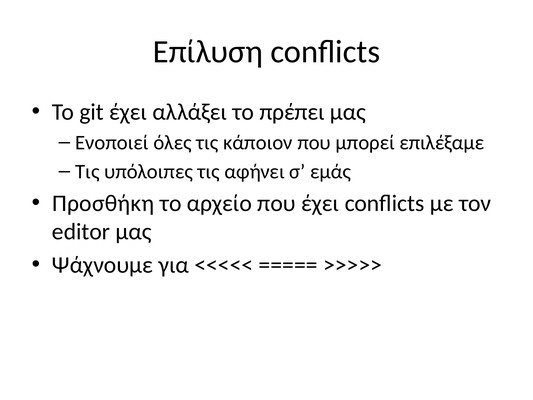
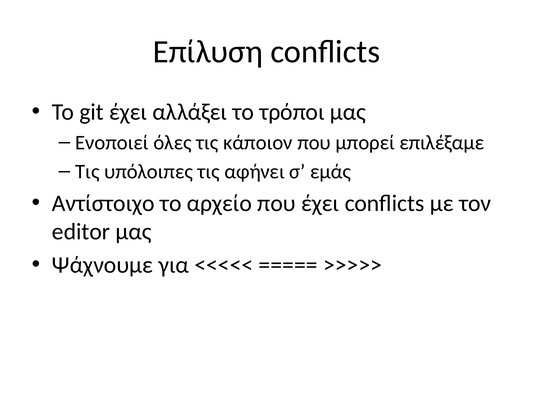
πρέπει: πρέπει -> τρόποι
Προσθήκη: Προσθήκη -> Αντίστοιχο
